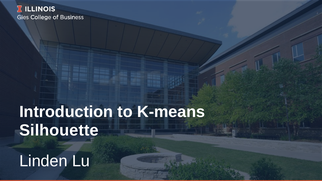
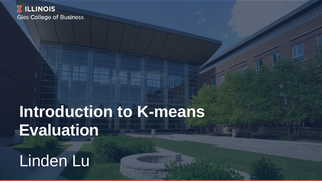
Silhouette: Silhouette -> Evaluation
